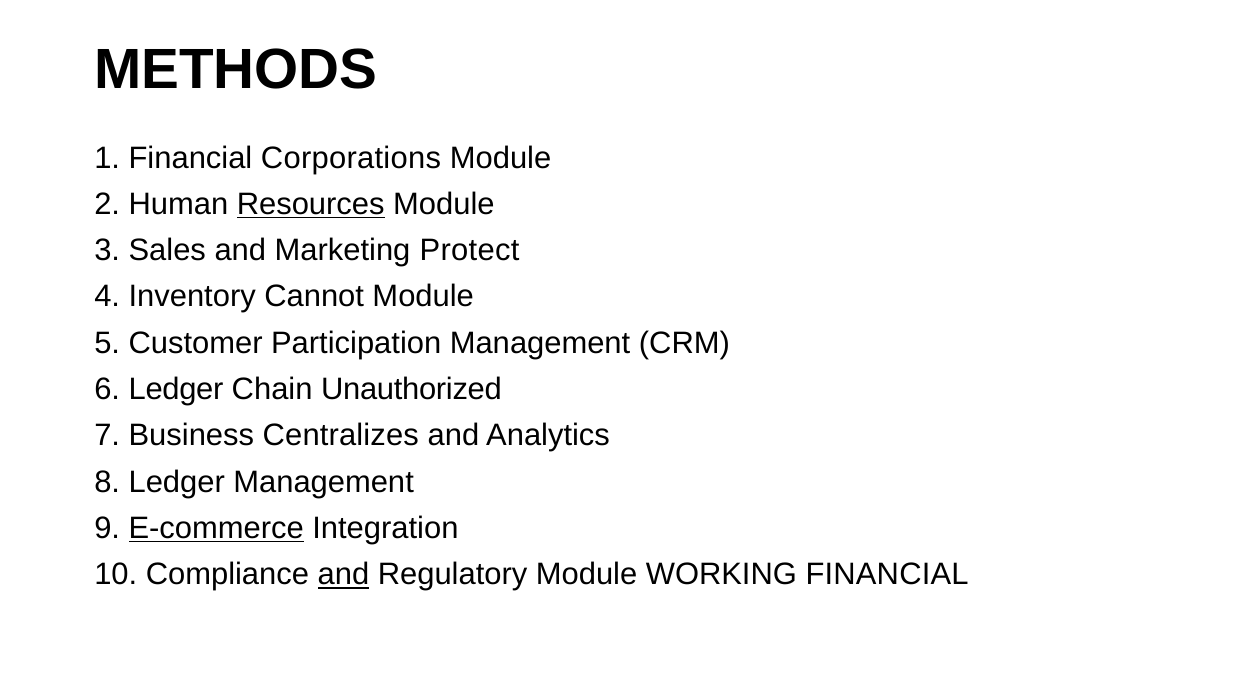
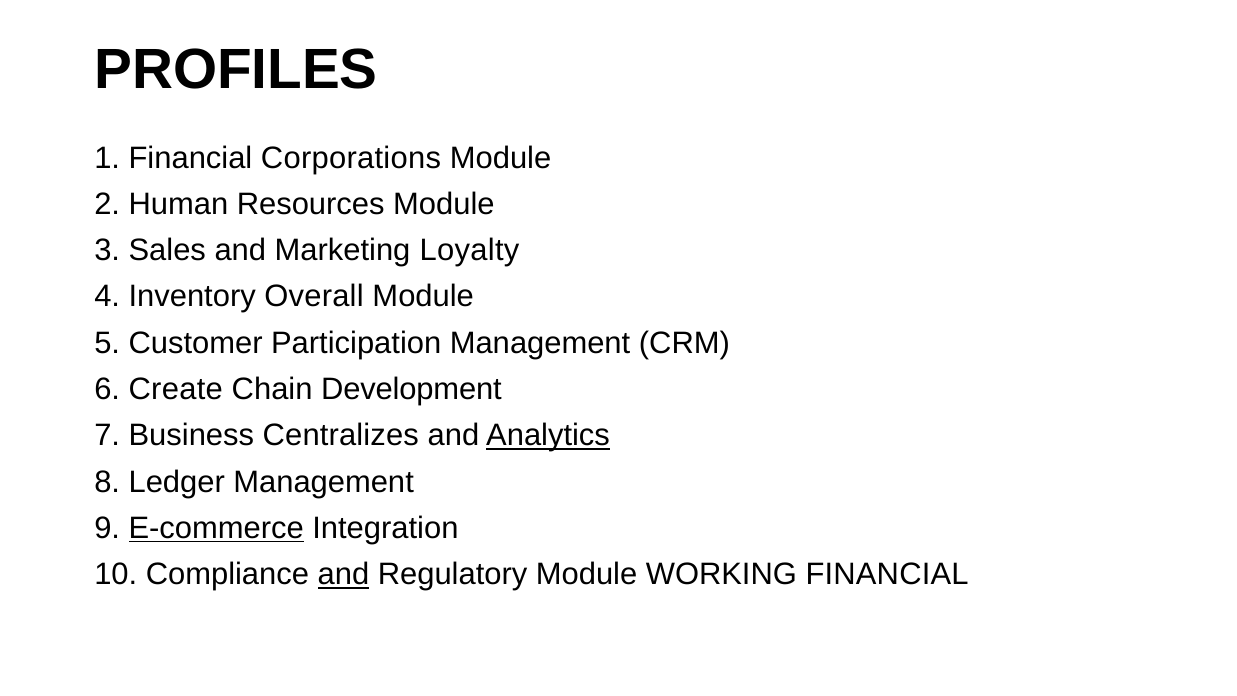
METHODS: METHODS -> PROFILES
Resources underline: present -> none
Protect: Protect -> Loyalty
Cannot: Cannot -> Overall
6 Ledger: Ledger -> Create
Unauthorized: Unauthorized -> Development
Analytics underline: none -> present
